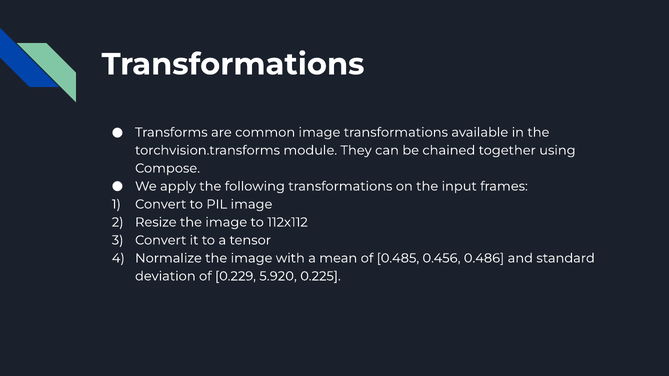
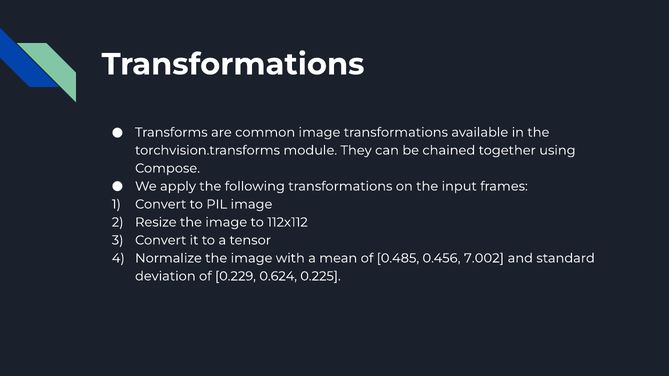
0.486: 0.486 -> 7.002
5.920: 5.920 -> 0.624
